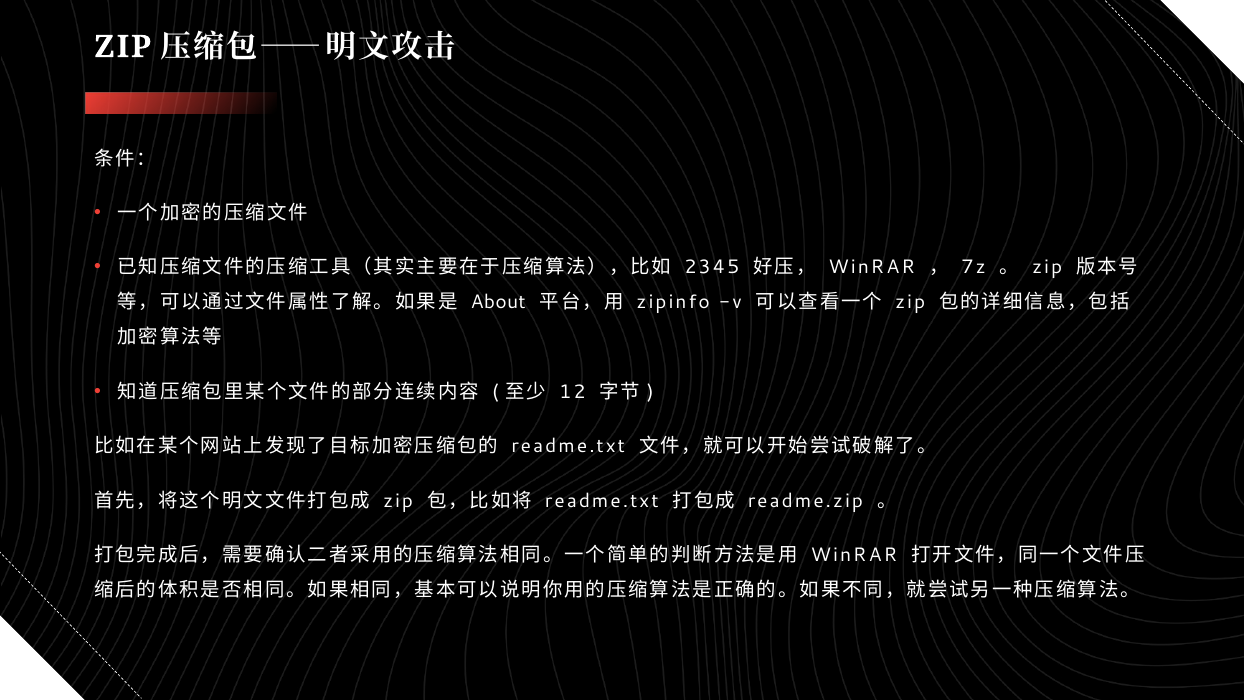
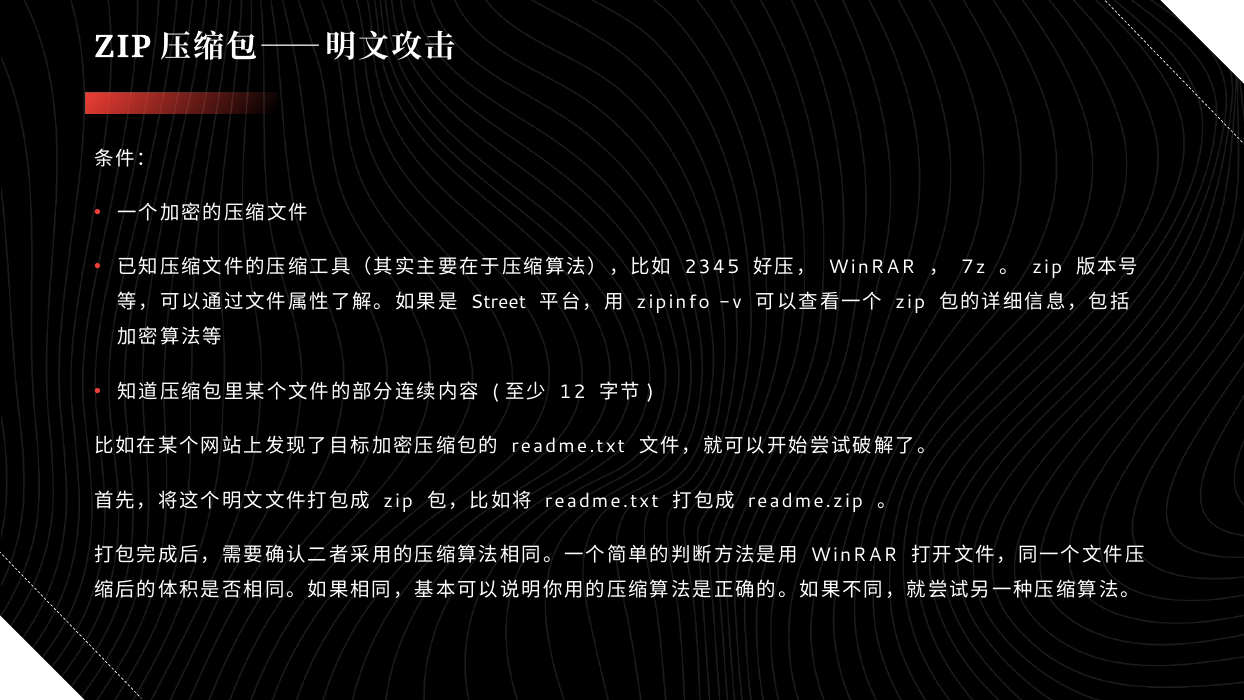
About: About -> Street
